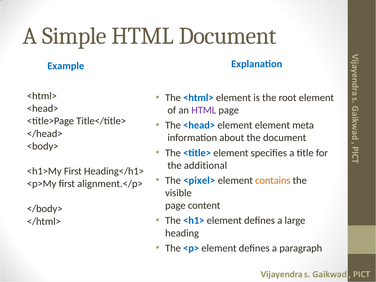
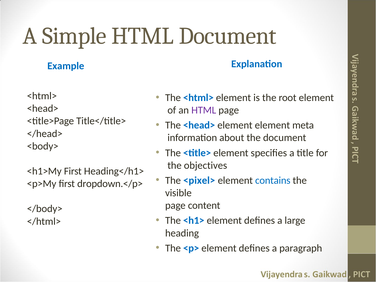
additional: additional -> objectives
contains colour: orange -> blue
alignment.</p>: alignment.</p> -> dropdown.</p>
